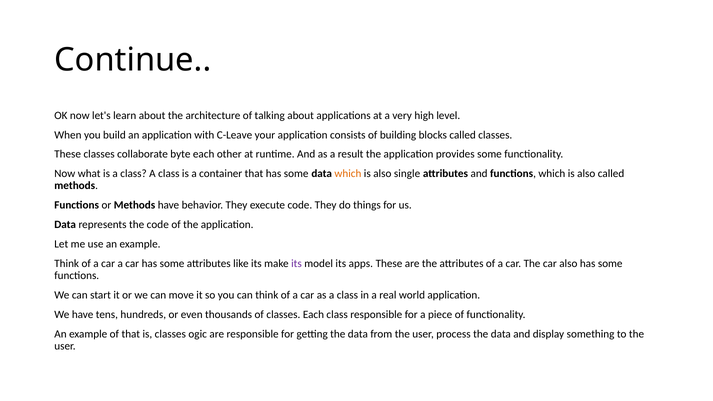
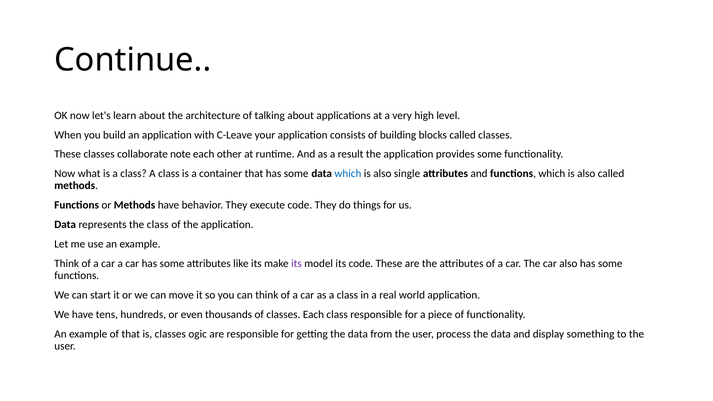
byte: byte -> note
which at (348, 174) colour: orange -> blue
the code: code -> class
its apps: apps -> code
